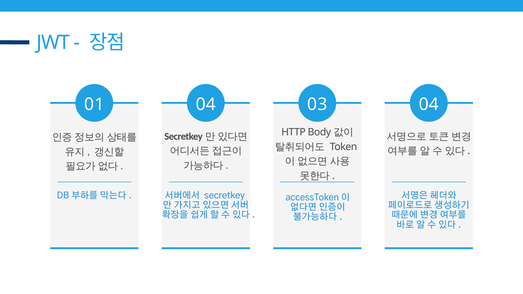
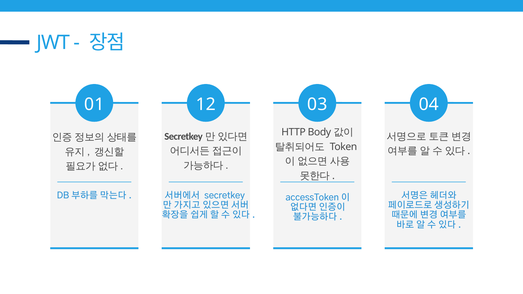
01 04: 04 -> 12
